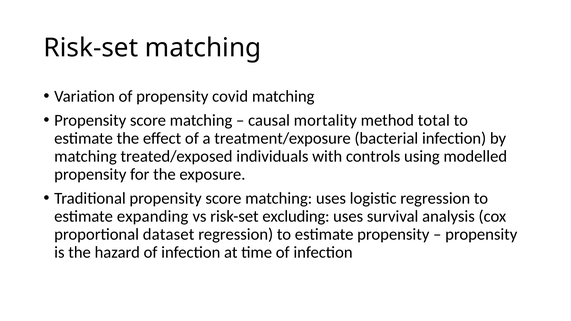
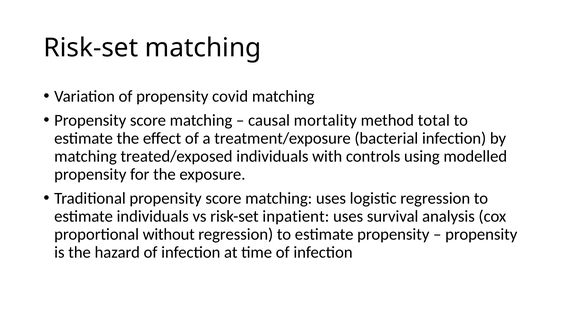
estimate expanding: expanding -> individuals
excluding: excluding -> inpatient
dataset: dataset -> without
